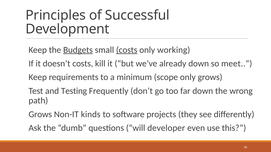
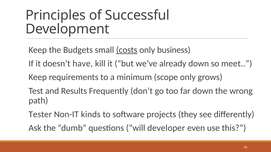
Budgets underline: present -> none
working: working -> business
doesn’t costs: costs -> have
Testing: Testing -> Results
Grows at (40, 115): Grows -> Tester
